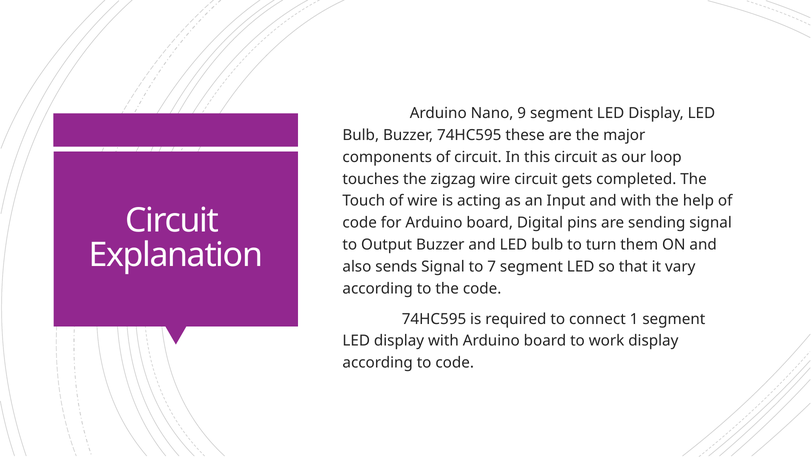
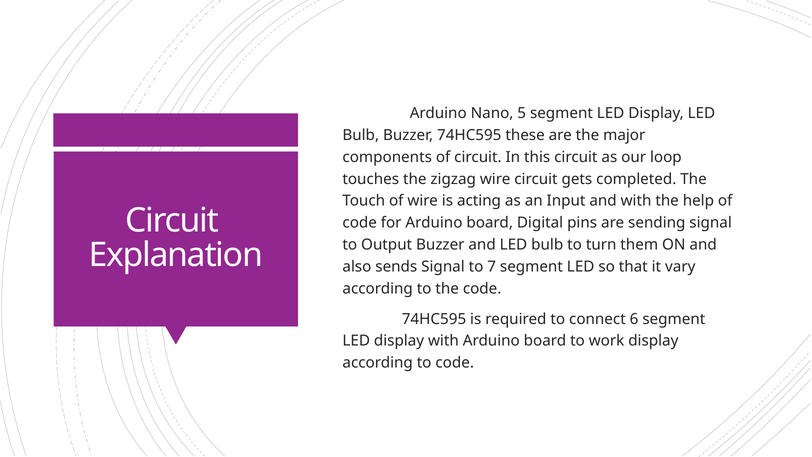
9: 9 -> 5
1: 1 -> 6
